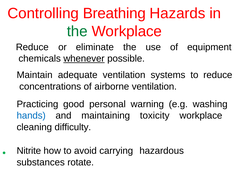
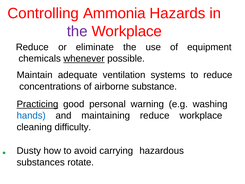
Breathing: Breathing -> Ammonia
the at (77, 31) colour: green -> purple
airborne ventilation: ventilation -> substance
Practicing underline: none -> present
maintaining toxicity: toxicity -> reduce
Nitrite: Nitrite -> Dusty
